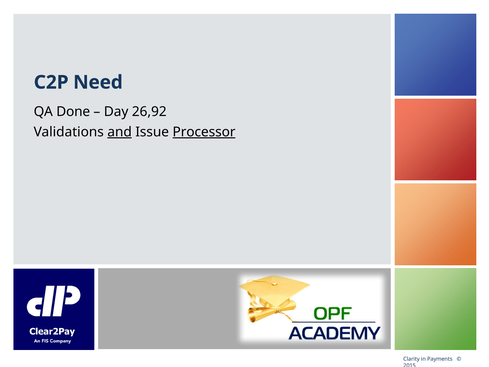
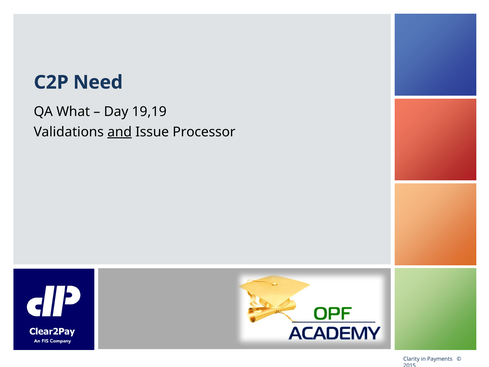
Done: Done -> What
26,92: 26,92 -> 19,19
Processor underline: present -> none
